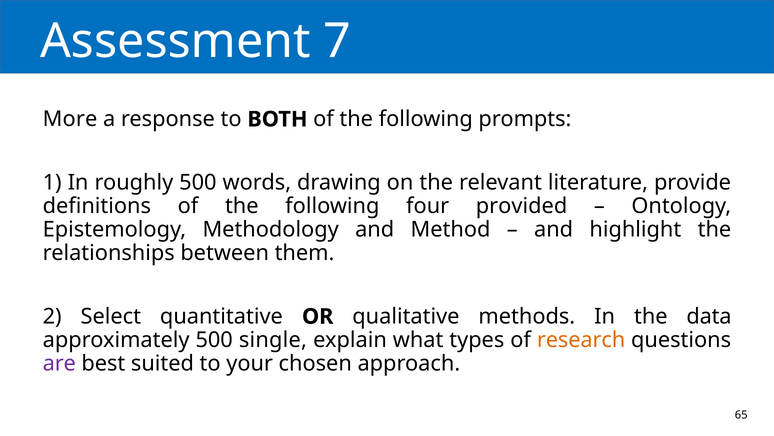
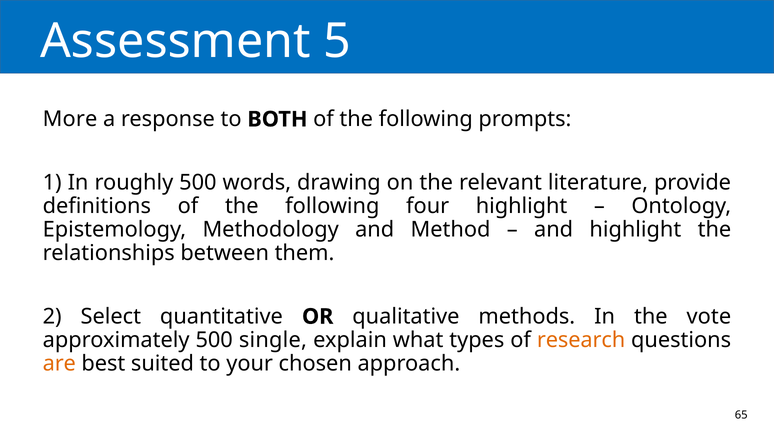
7: 7 -> 5
four provided: provided -> highlight
data: data -> vote
are colour: purple -> orange
